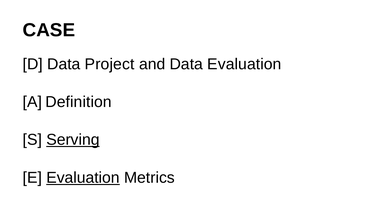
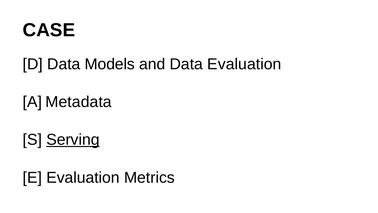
Project: Project -> Models
Definition: Definition -> Metadata
Evaluation at (83, 177) underline: present -> none
